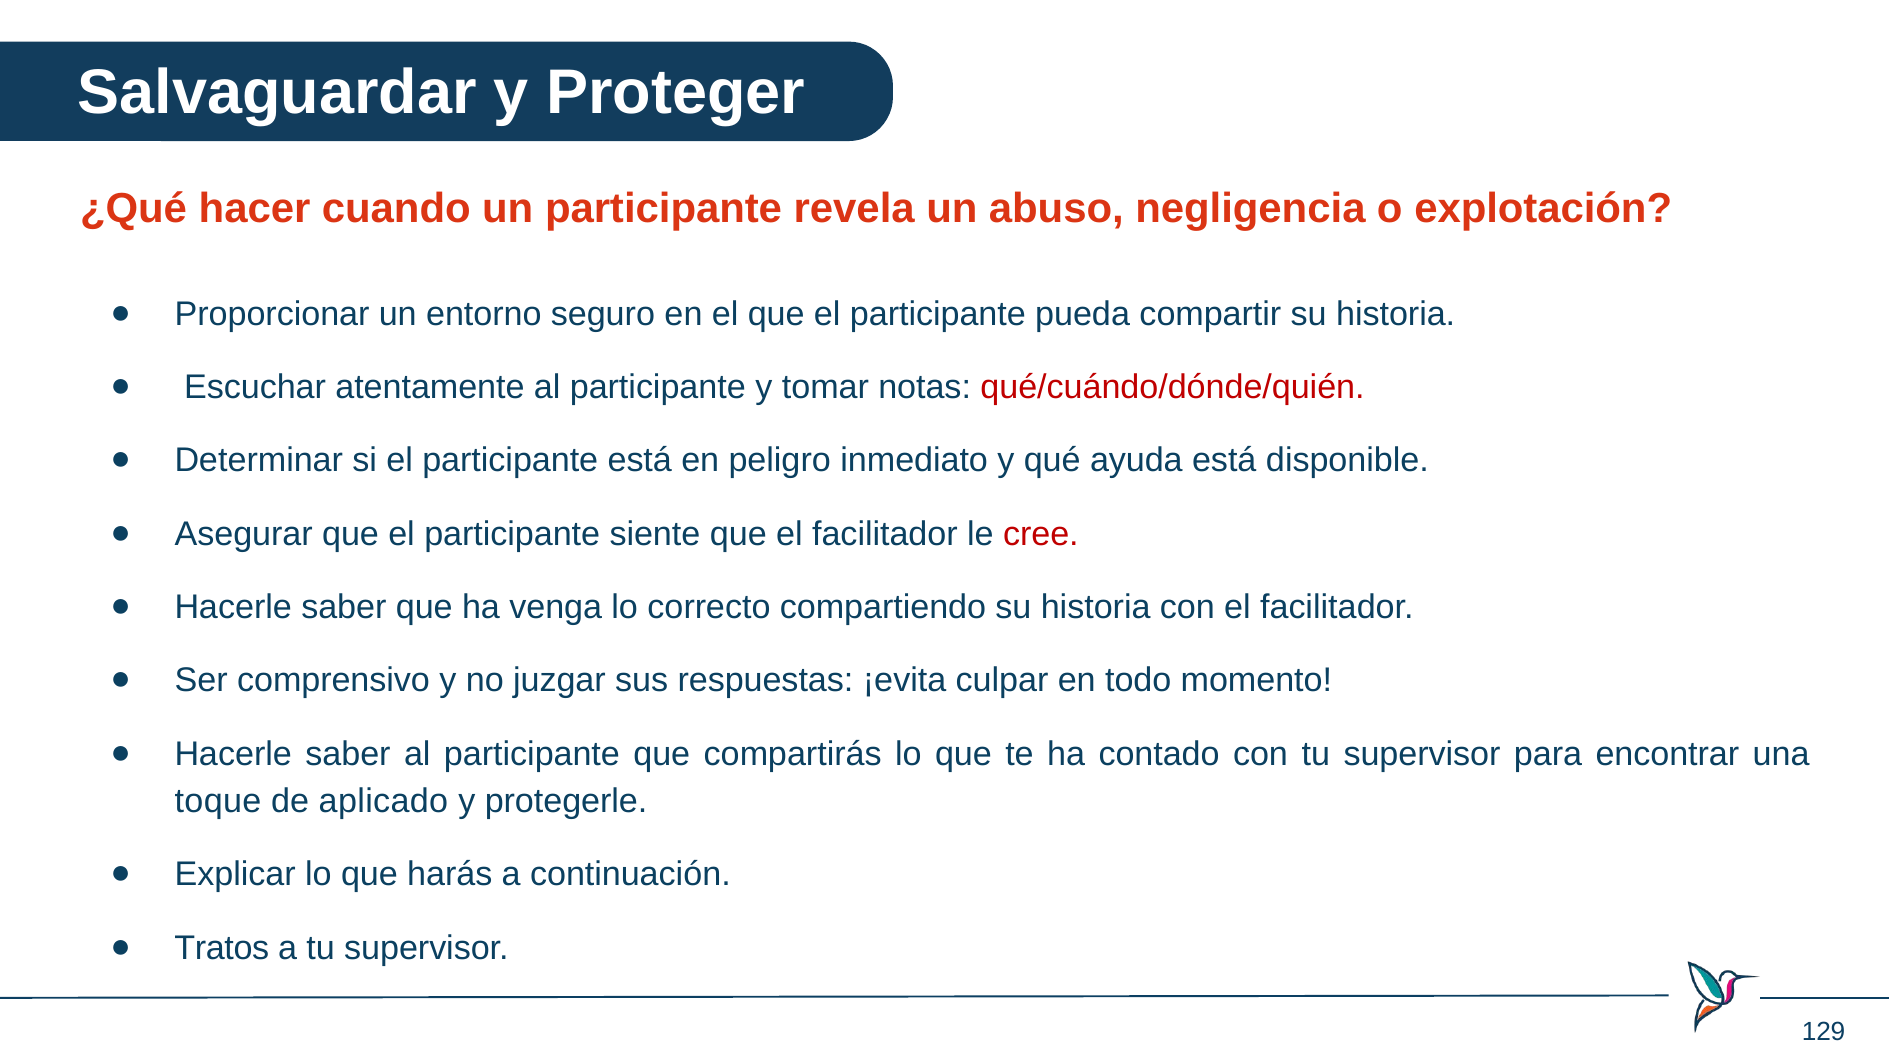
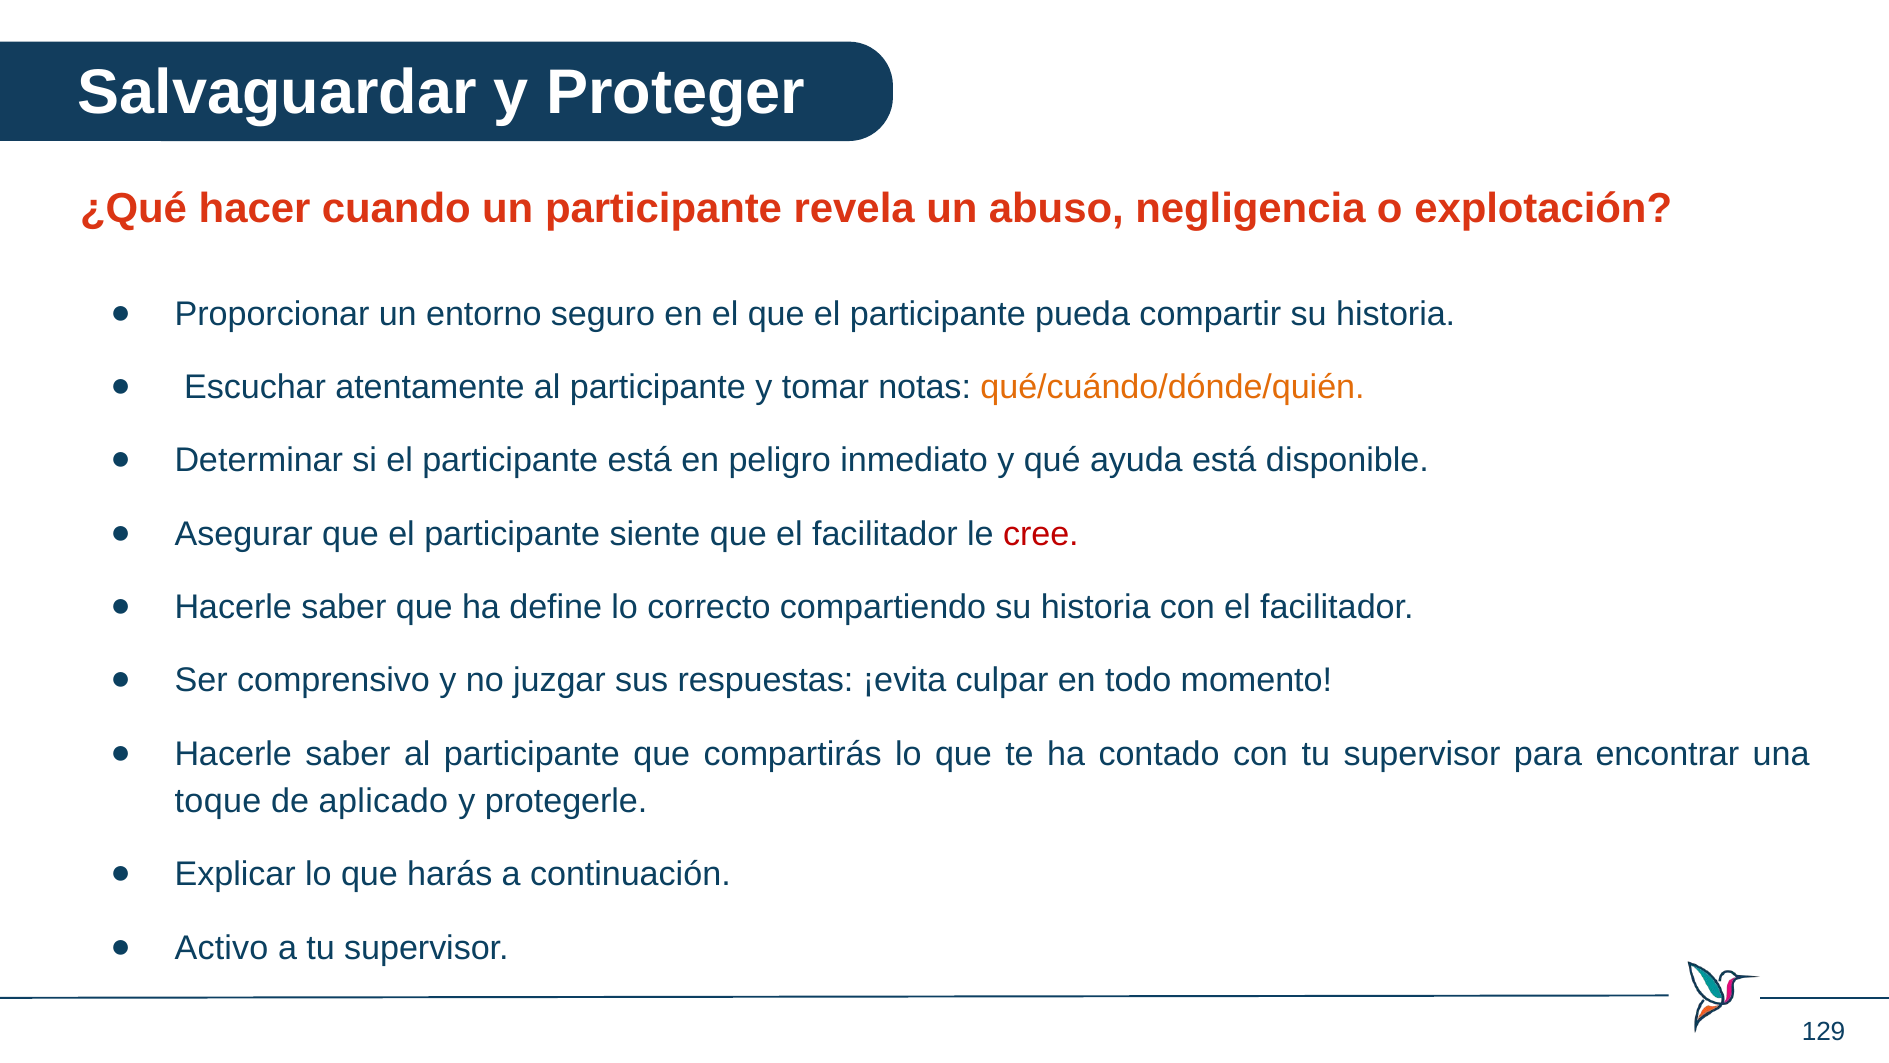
qué/cuándo/dónde/quién colour: red -> orange
venga: venga -> define
Tratos: Tratos -> Activo
